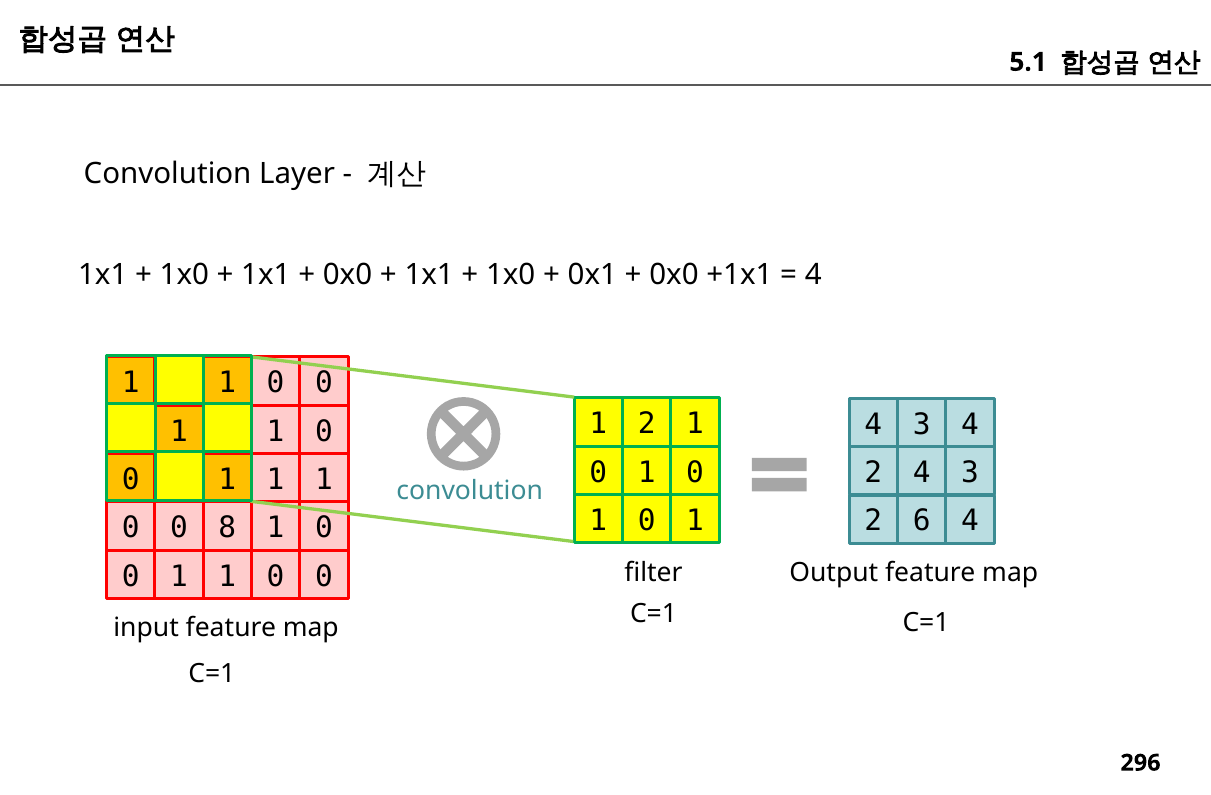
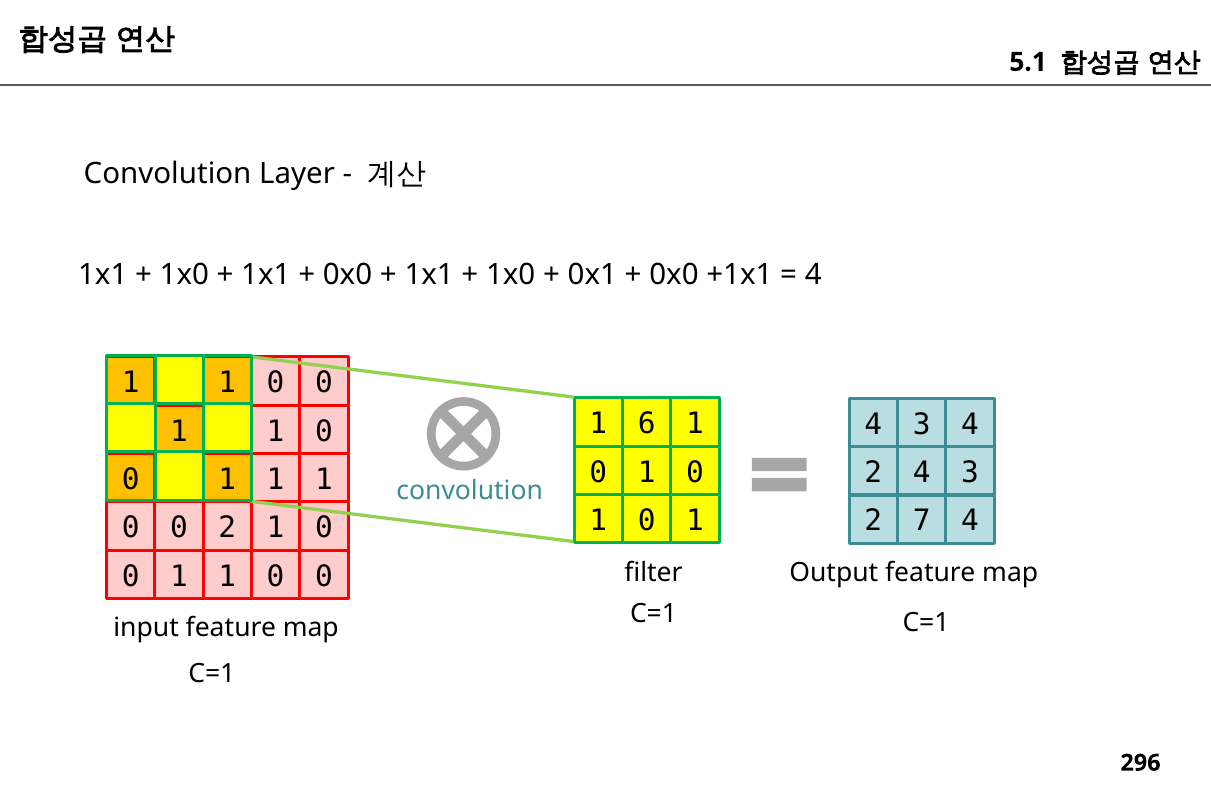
1 2: 2 -> 6
6: 6 -> 7
0 8: 8 -> 2
